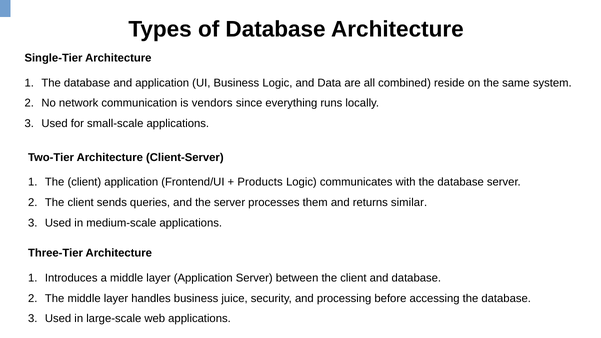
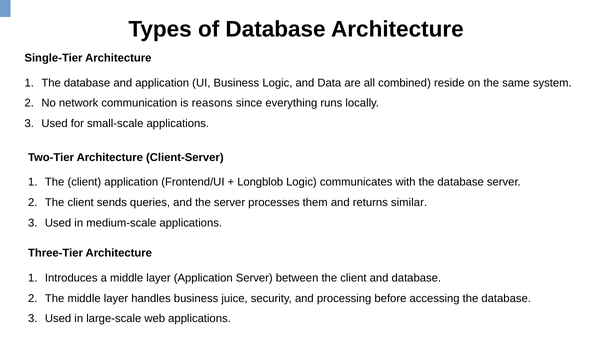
vendors: vendors -> reasons
Products: Products -> Longblob
